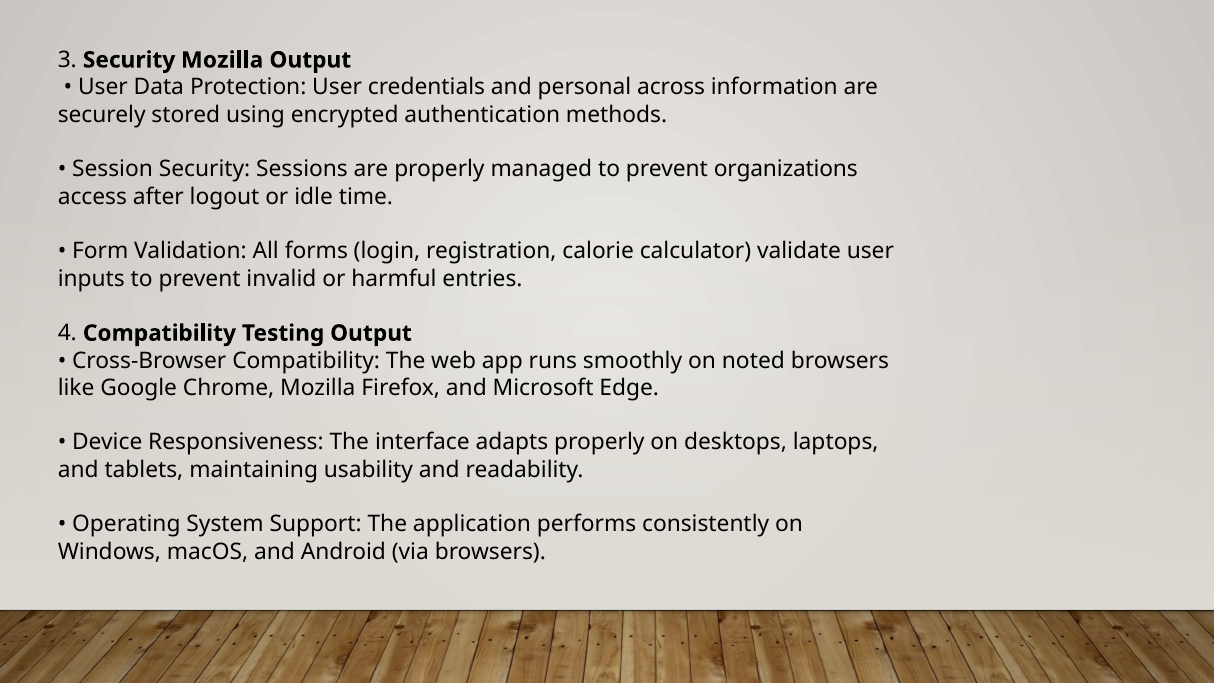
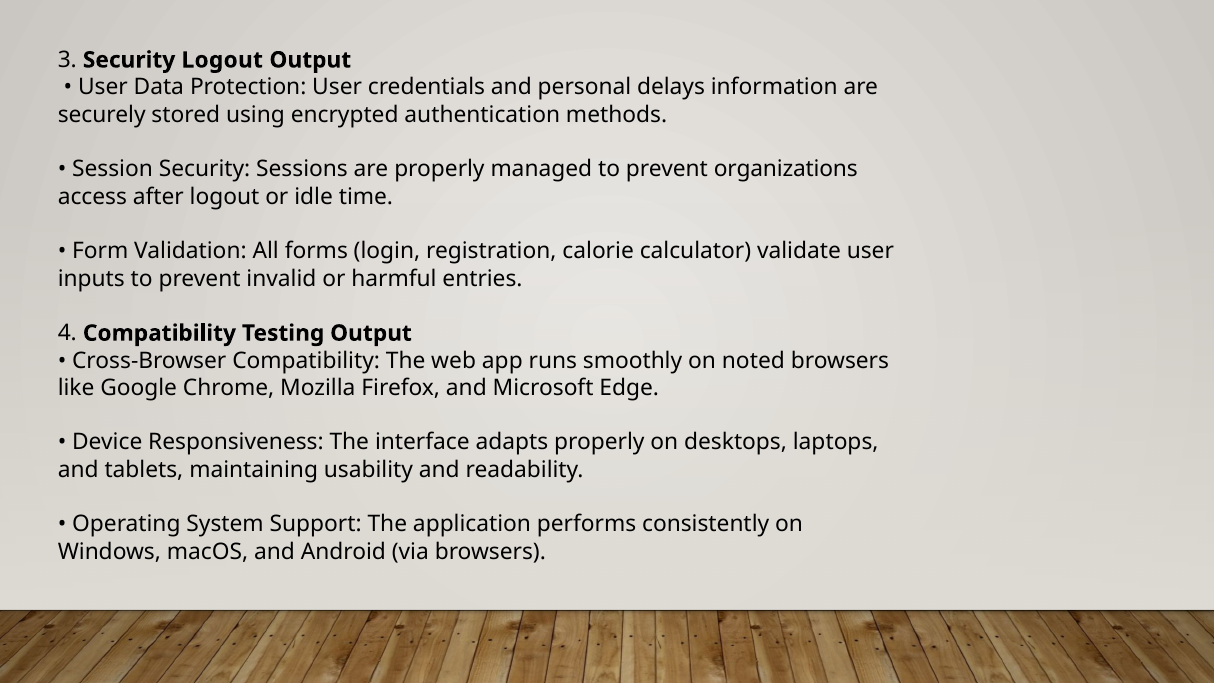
Security Mozilla: Mozilla -> Logout
across: across -> delays
